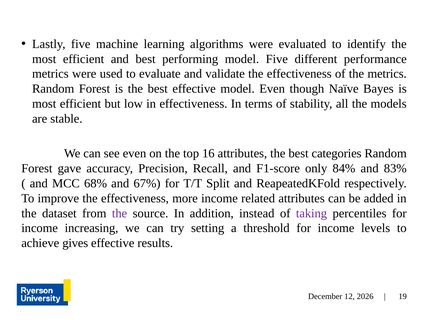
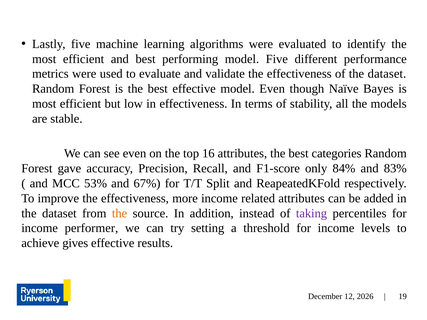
of the metrics: metrics -> dataset
68%: 68% -> 53%
the at (120, 213) colour: purple -> orange
increasing: increasing -> performer
